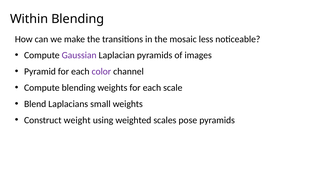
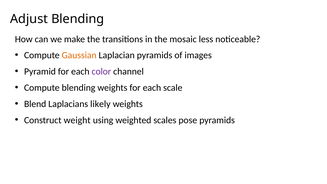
Within: Within -> Adjust
Gaussian colour: purple -> orange
small: small -> likely
